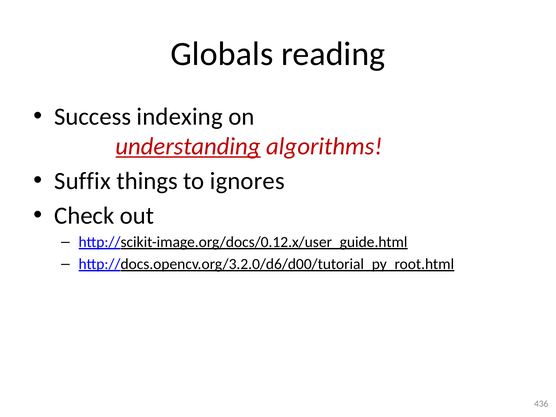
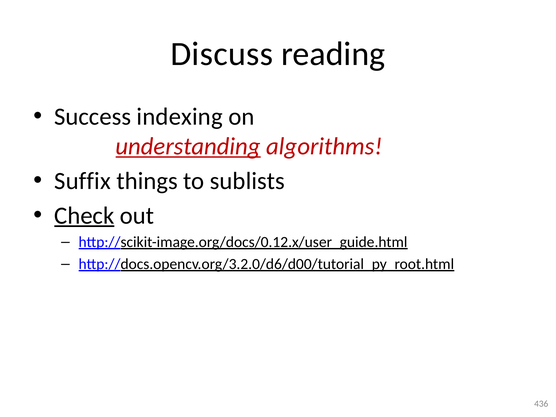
Globals: Globals -> Discuss
ignores: ignores -> sublists
Check underline: none -> present
